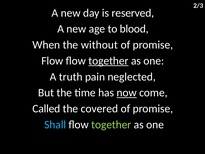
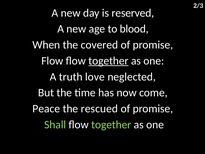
without: without -> covered
pain: pain -> love
now underline: present -> none
Called: Called -> Peace
covered: covered -> rescued
Shall colour: light blue -> light green
